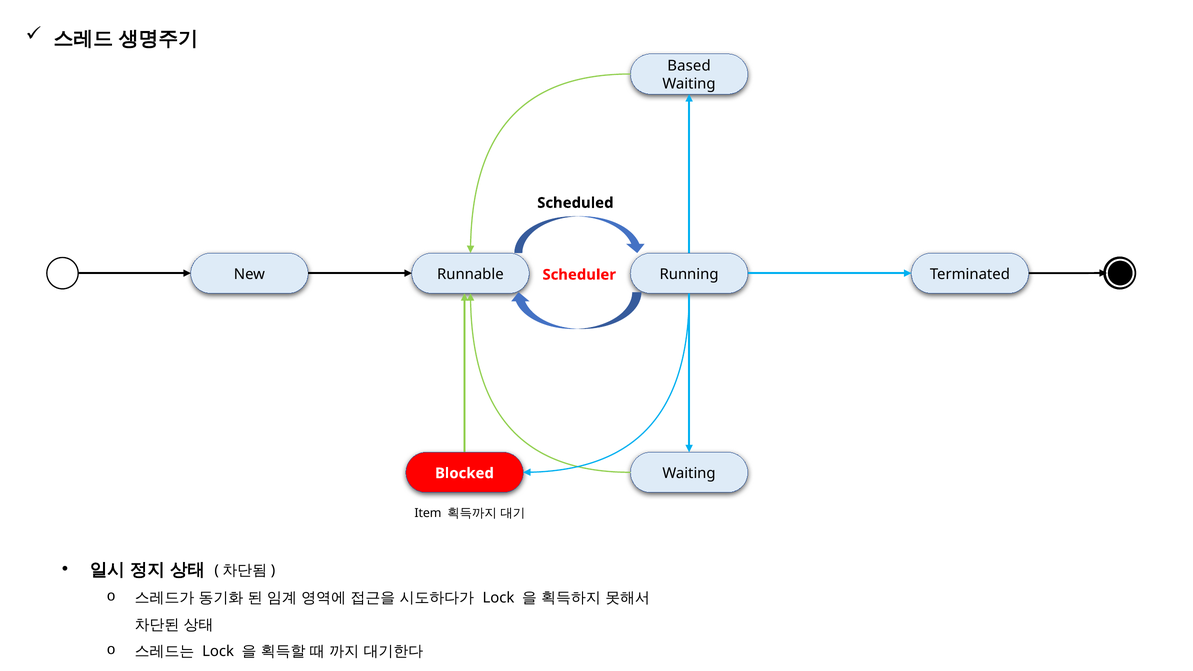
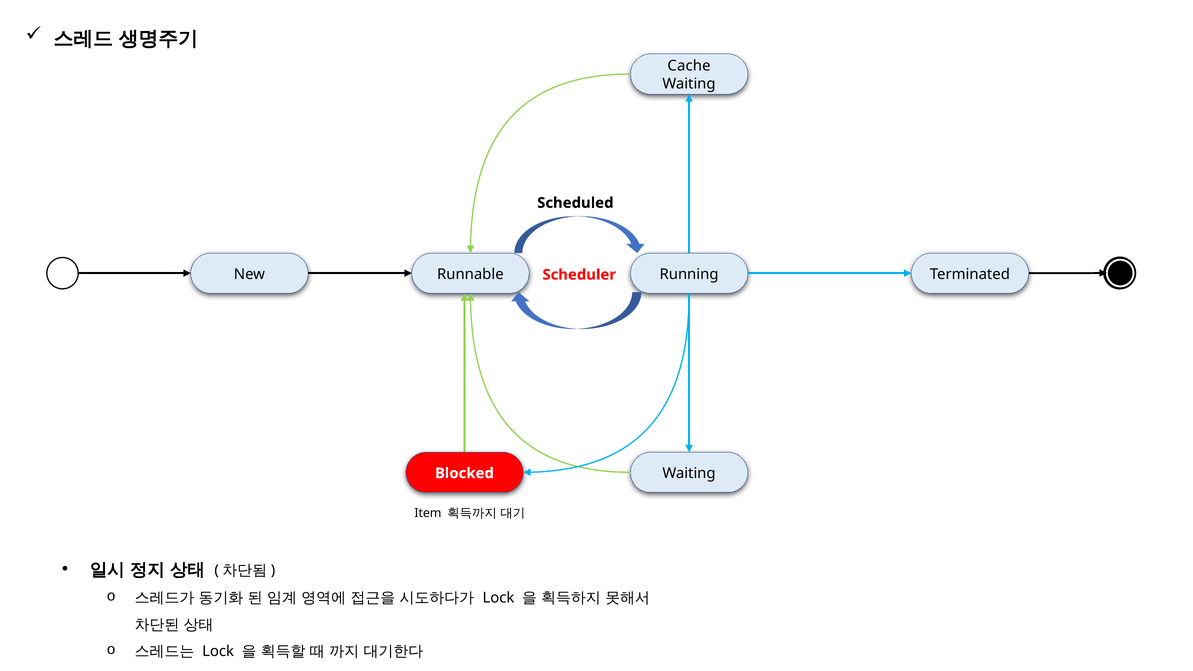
Based: Based -> Cache
